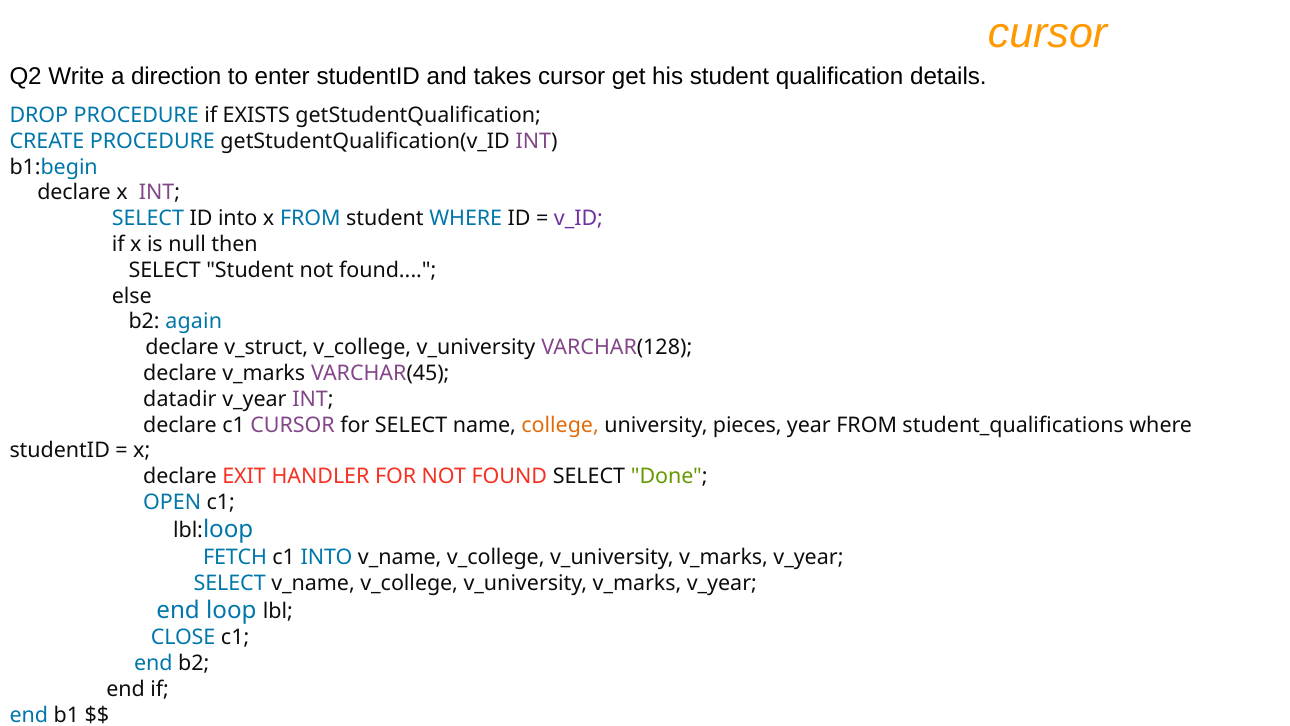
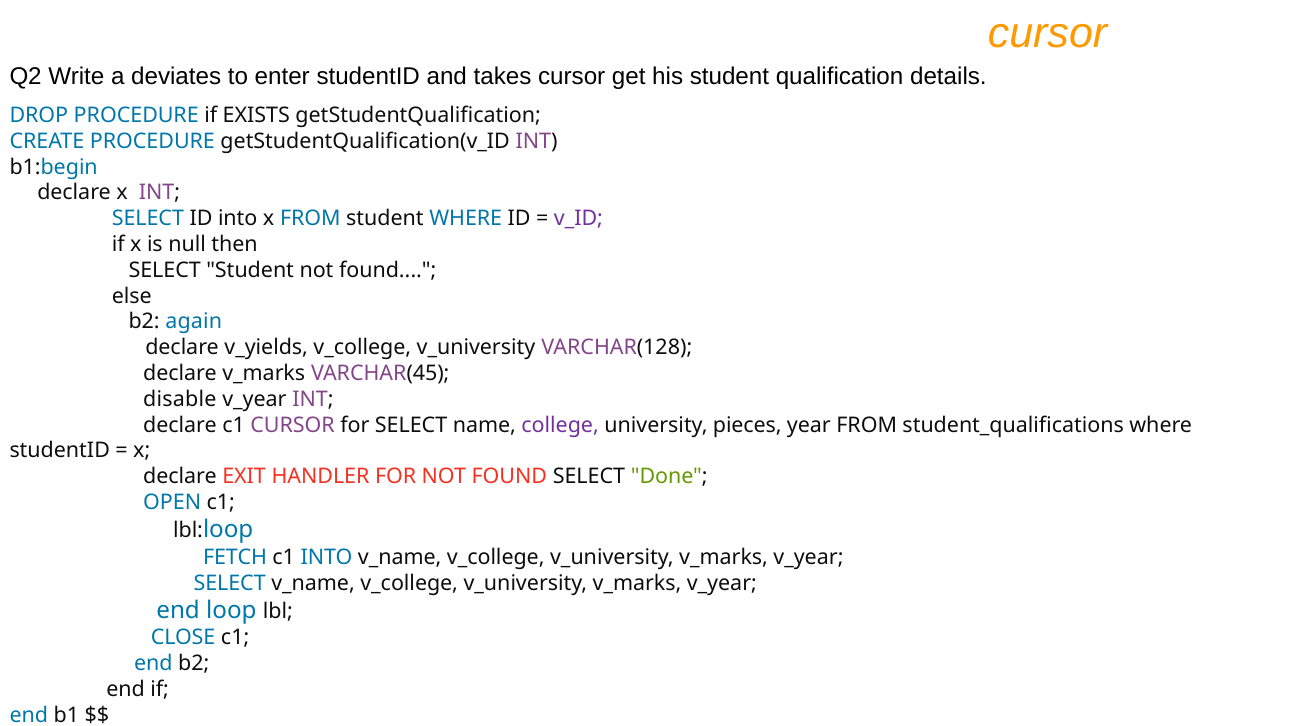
direction: direction -> deviates
v_struct: v_struct -> v_yields
datadir: datadir -> disable
college colour: orange -> purple
